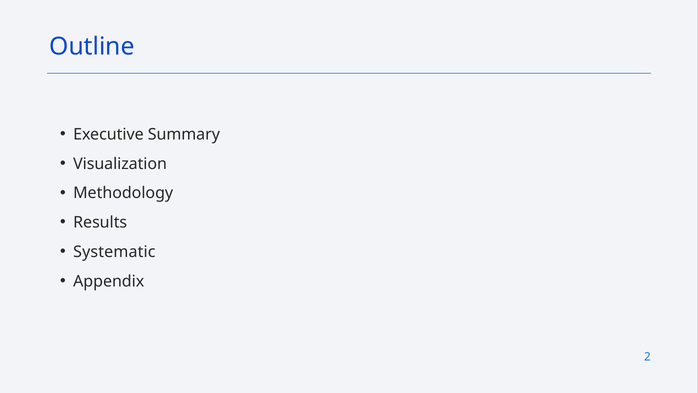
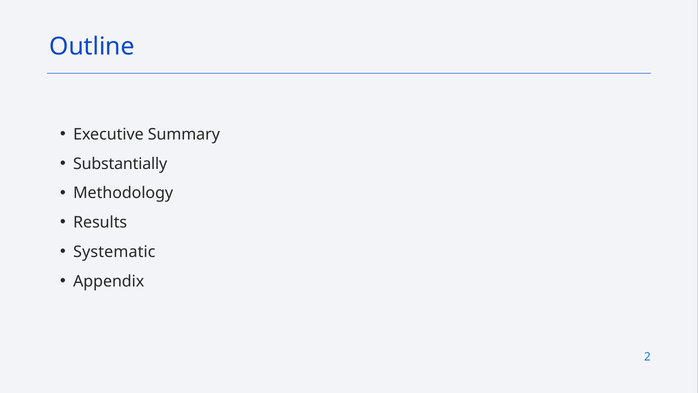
Visualization: Visualization -> Substantially
